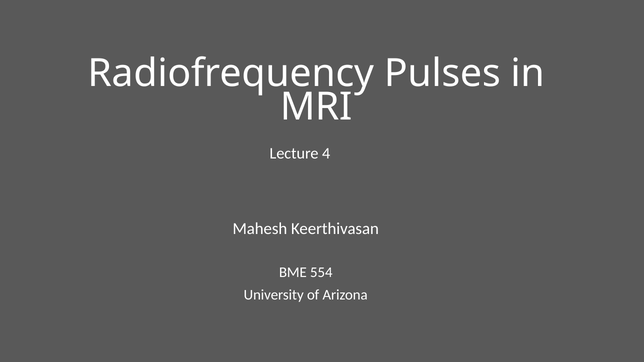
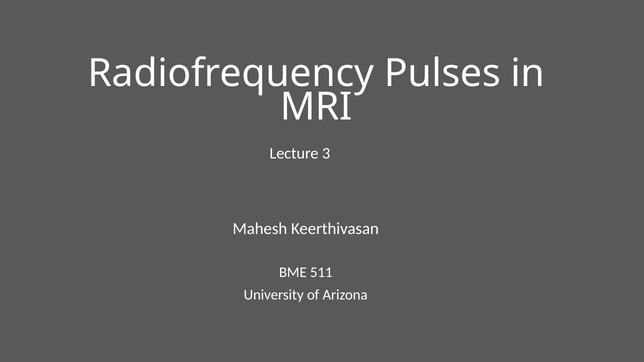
4: 4 -> 3
554: 554 -> 511
